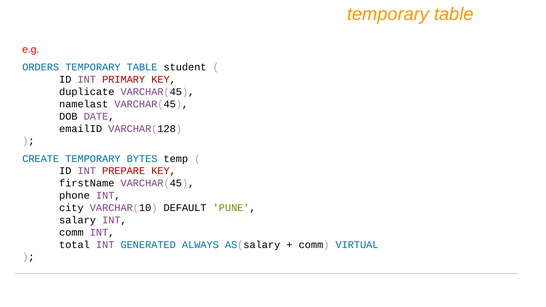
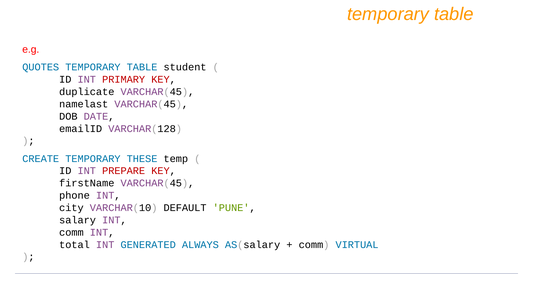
ORDERS: ORDERS -> QUOTES
BYTES: BYTES -> THESE
